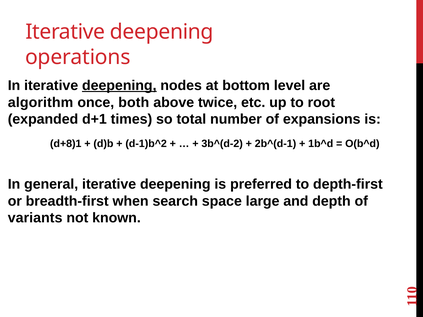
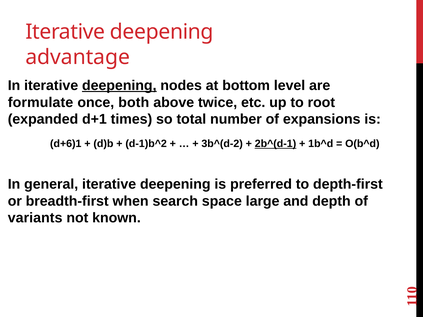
operations: operations -> advantage
algorithm: algorithm -> formulate
d+8)1: d+8)1 -> d+6)1
2b^(d-1 underline: none -> present
